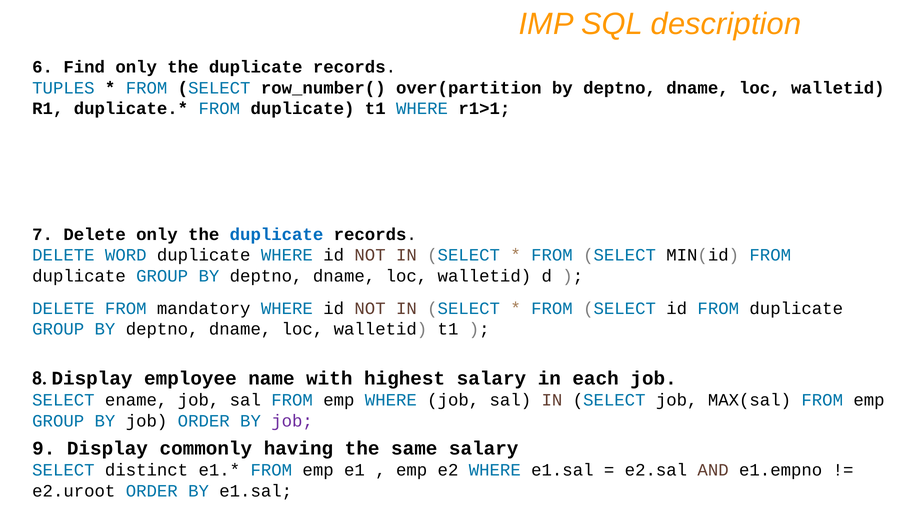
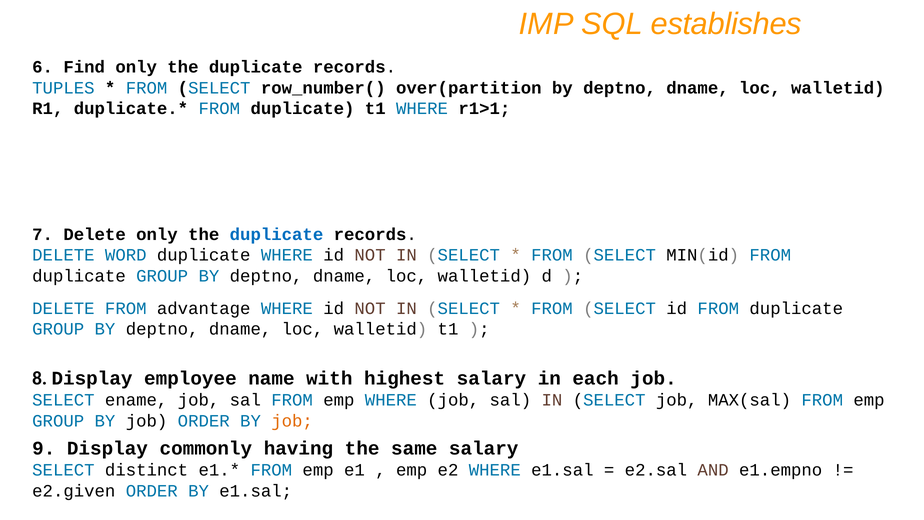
description: description -> establishes
mandatory: mandatory -> advantage
job at (292, 421) colour: purple -> orange
e2.uroot: e2.uroot -> e2.given
